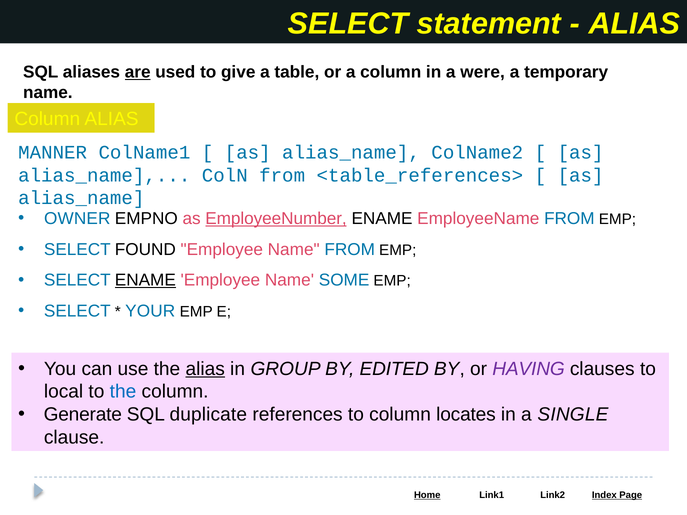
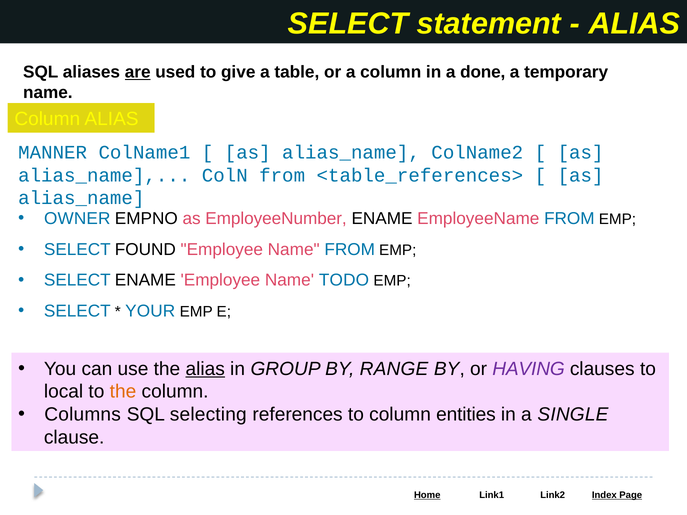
were: were -> done
EmployeeNumber underline: present -> none
ENAME at (145, 280) underline: present -> none
SOME: SOME -> TODO
EDITED: EDITED -> RANGE
the at (123, 392) colour: blue -> orange
Generate: Generate -> Columns
duplicate: duplicate -> selecting
locates: locates -> entities
